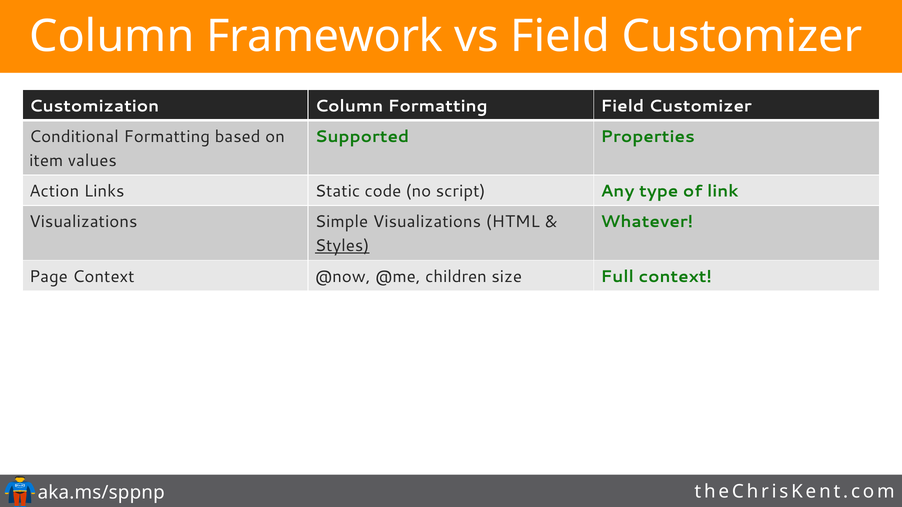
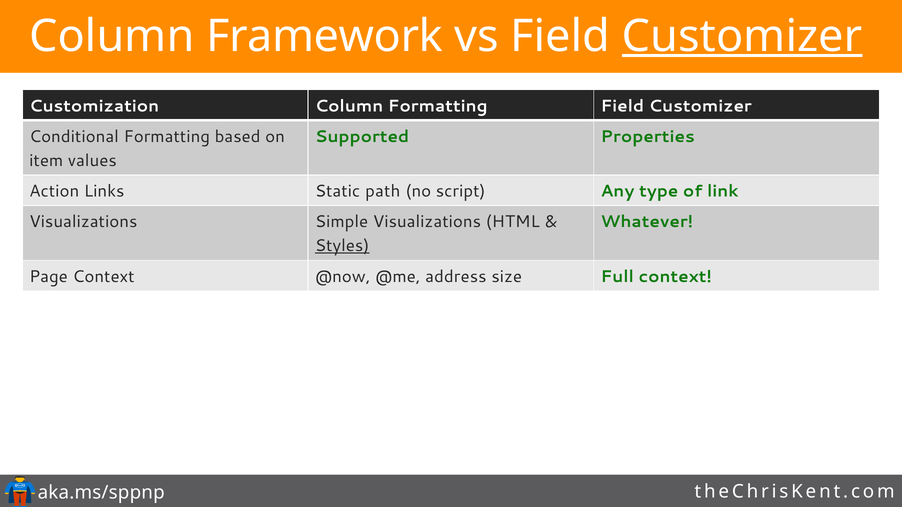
Customizer at (742, 36) underline: none -> present
code: code -> path
children: children -> address
